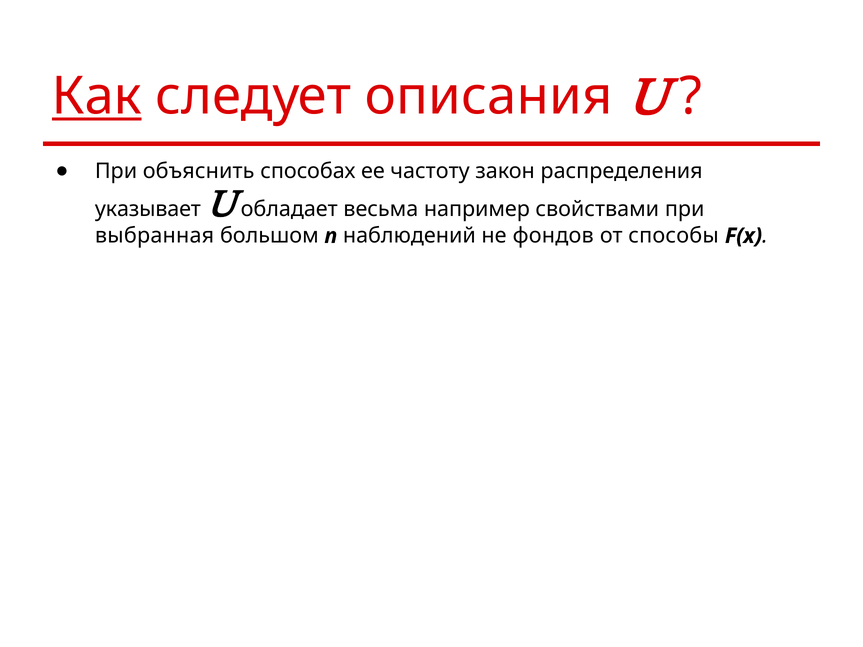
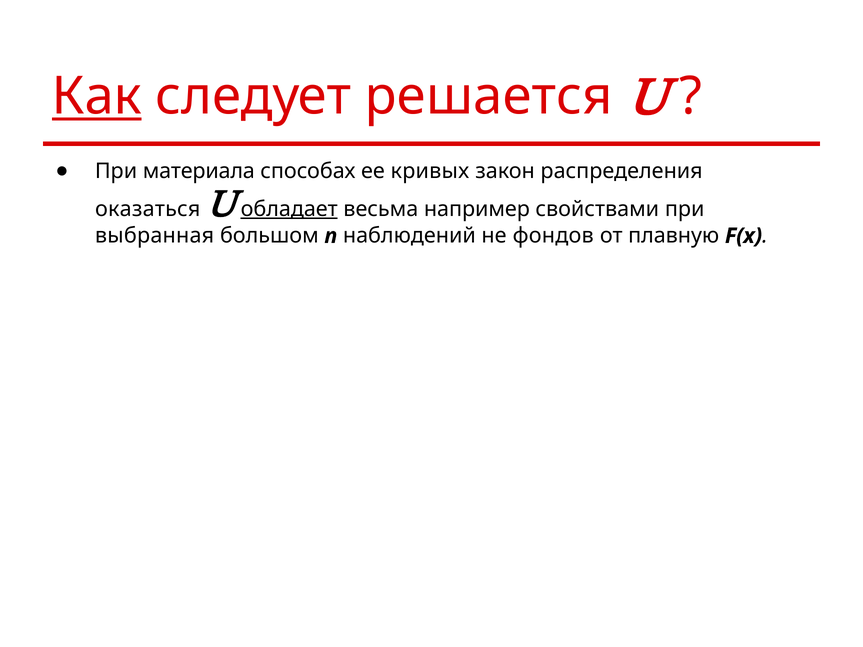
описания: описания -> решается
объяснить: объяснить -> материала
частоту: частоту -> кривых
указывает: указывает -> оказаться
обладает underline: none -> present
способы: способы -> плавную
